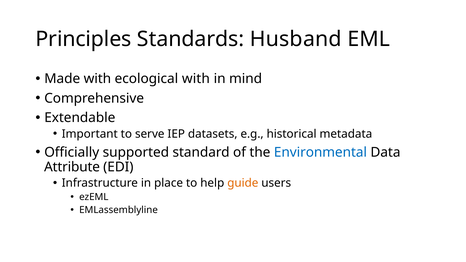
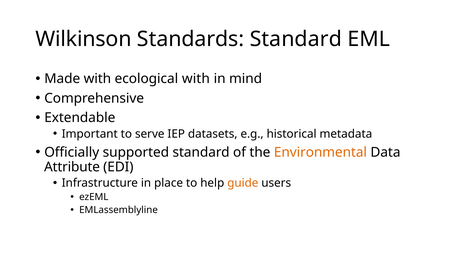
Principles: Principles -> Wilkinson
Standards Husband: Husband -> Standard
Environmental colour: blue -> orange
